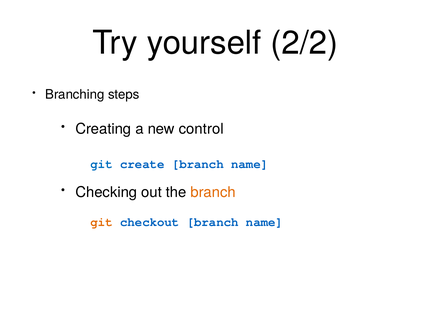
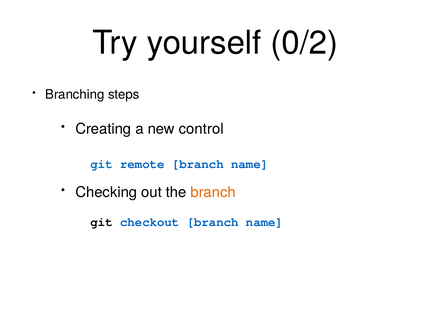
2/2: 2/2 -> 0/2
create: create -> remote
git at (102, 222) colour: orange -> black
